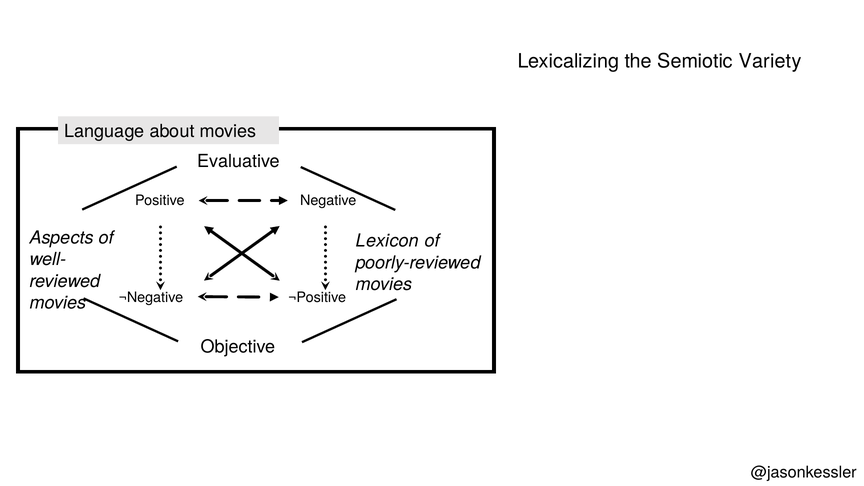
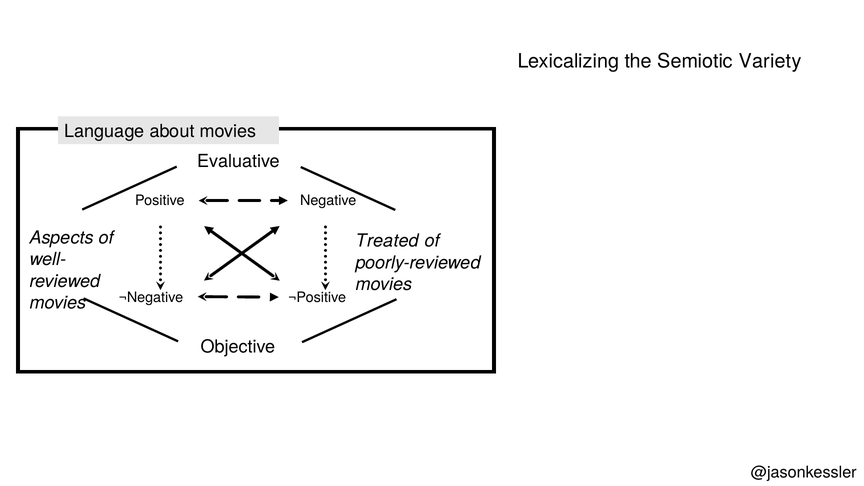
Lexicon: Lexicon -> Treated
